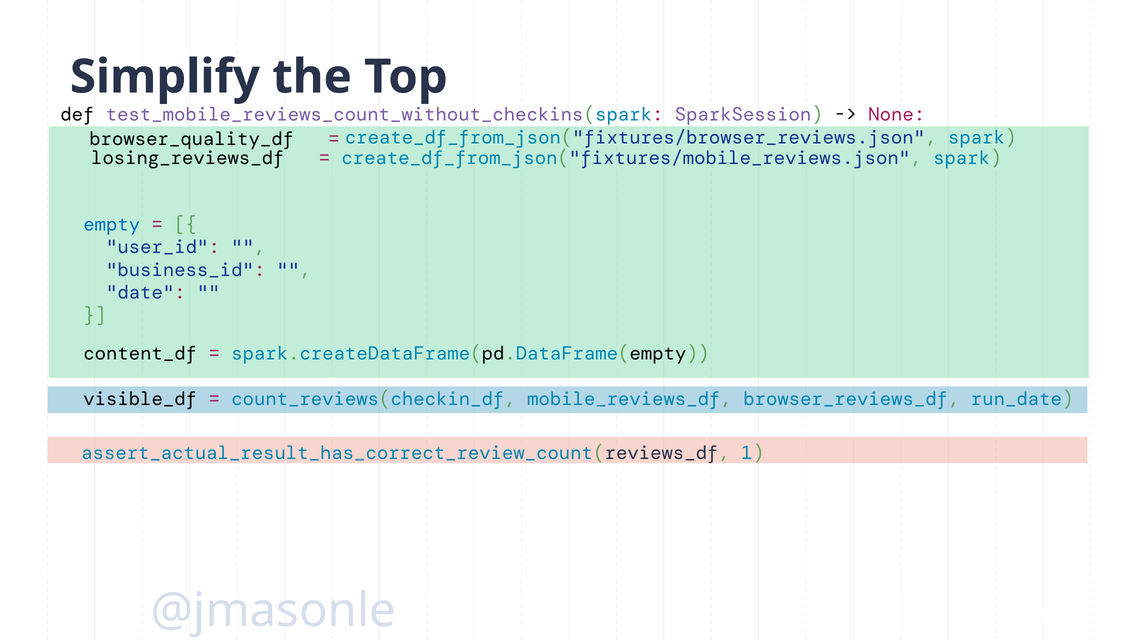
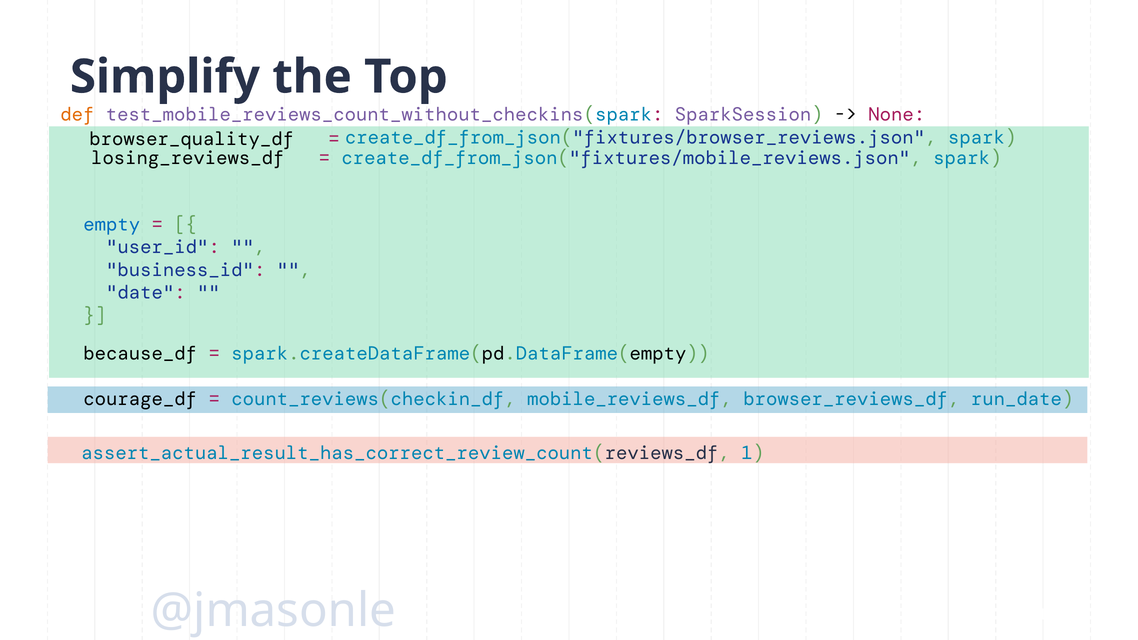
def colour: black -> orange
content_df: content_df -> because_df
visible_df: visible_df -> courage_df
